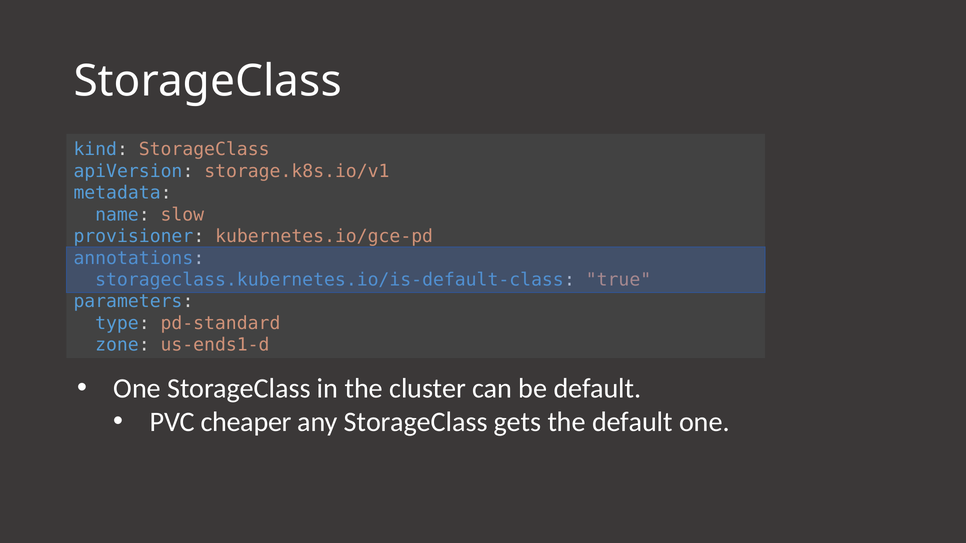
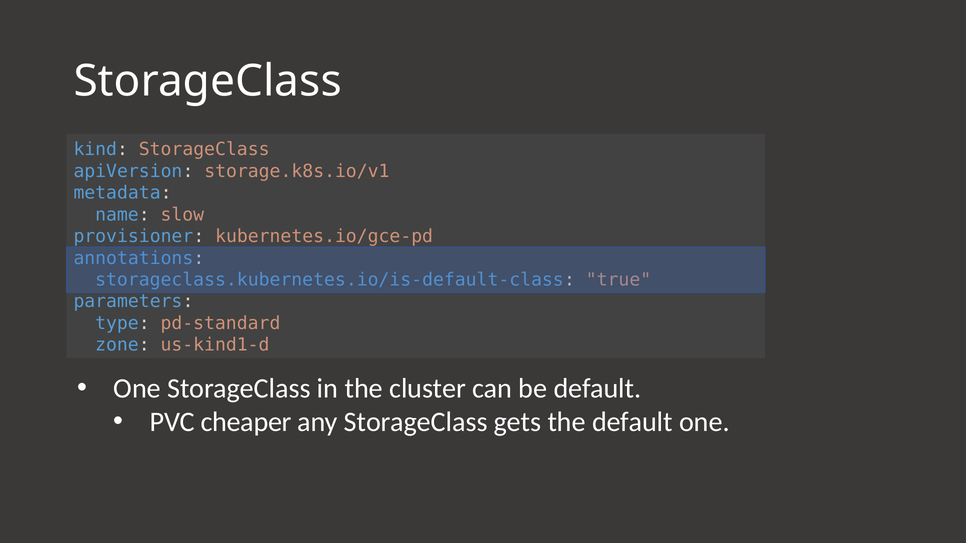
us-ends1-d: us-ends1-d -> us-kind1-d
